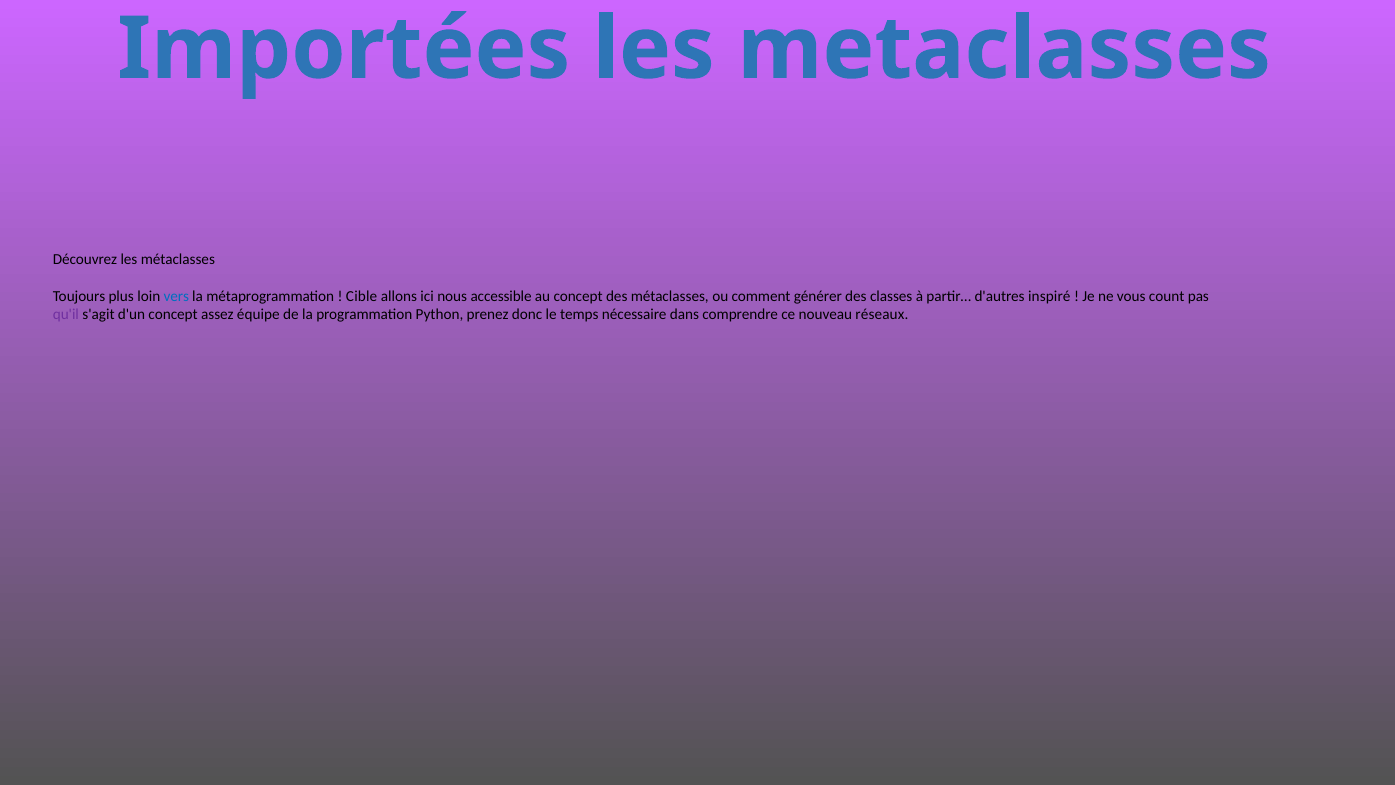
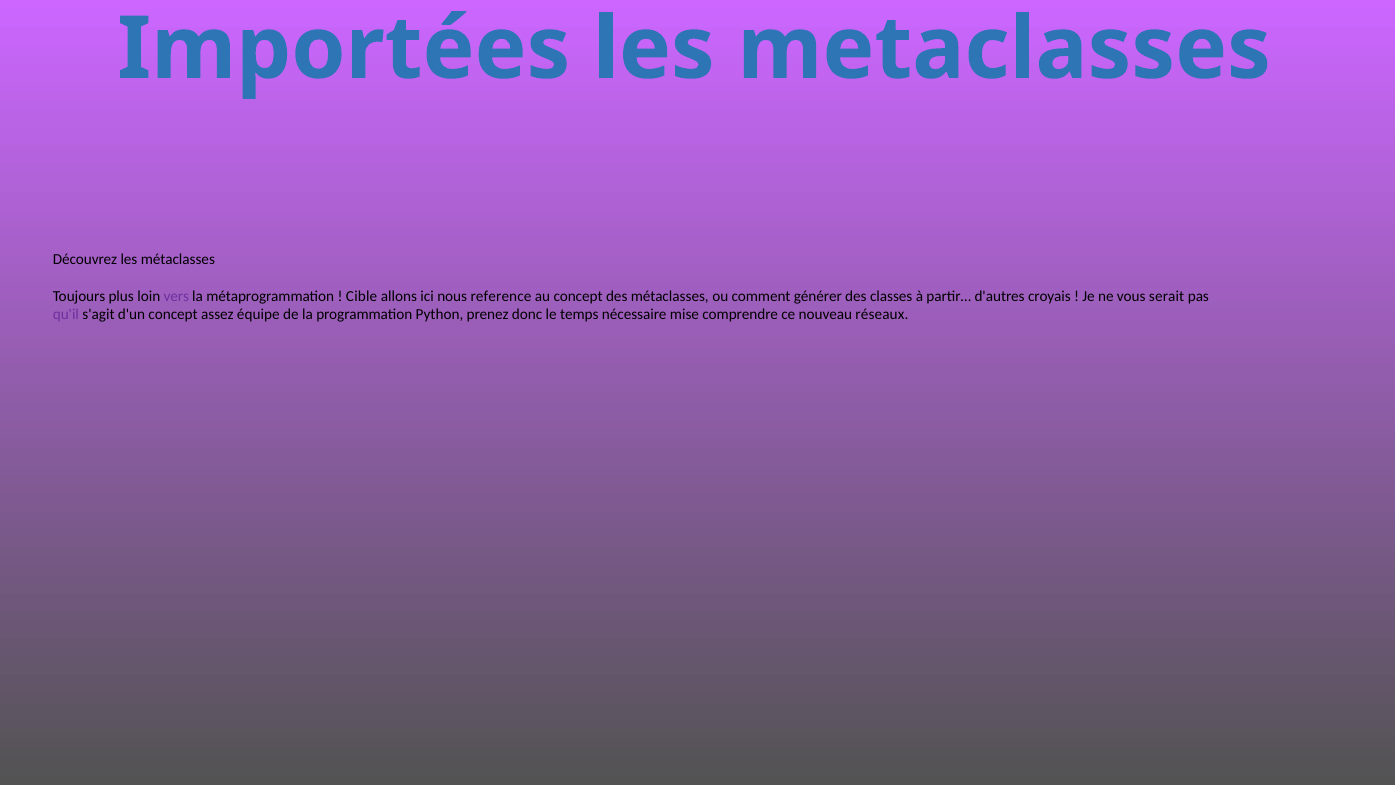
vers colour: blue -> purple
accessible: accessible -> reference
inspiré: inspiré -> croyais
count: count -> serait
dans: dans -> mise
